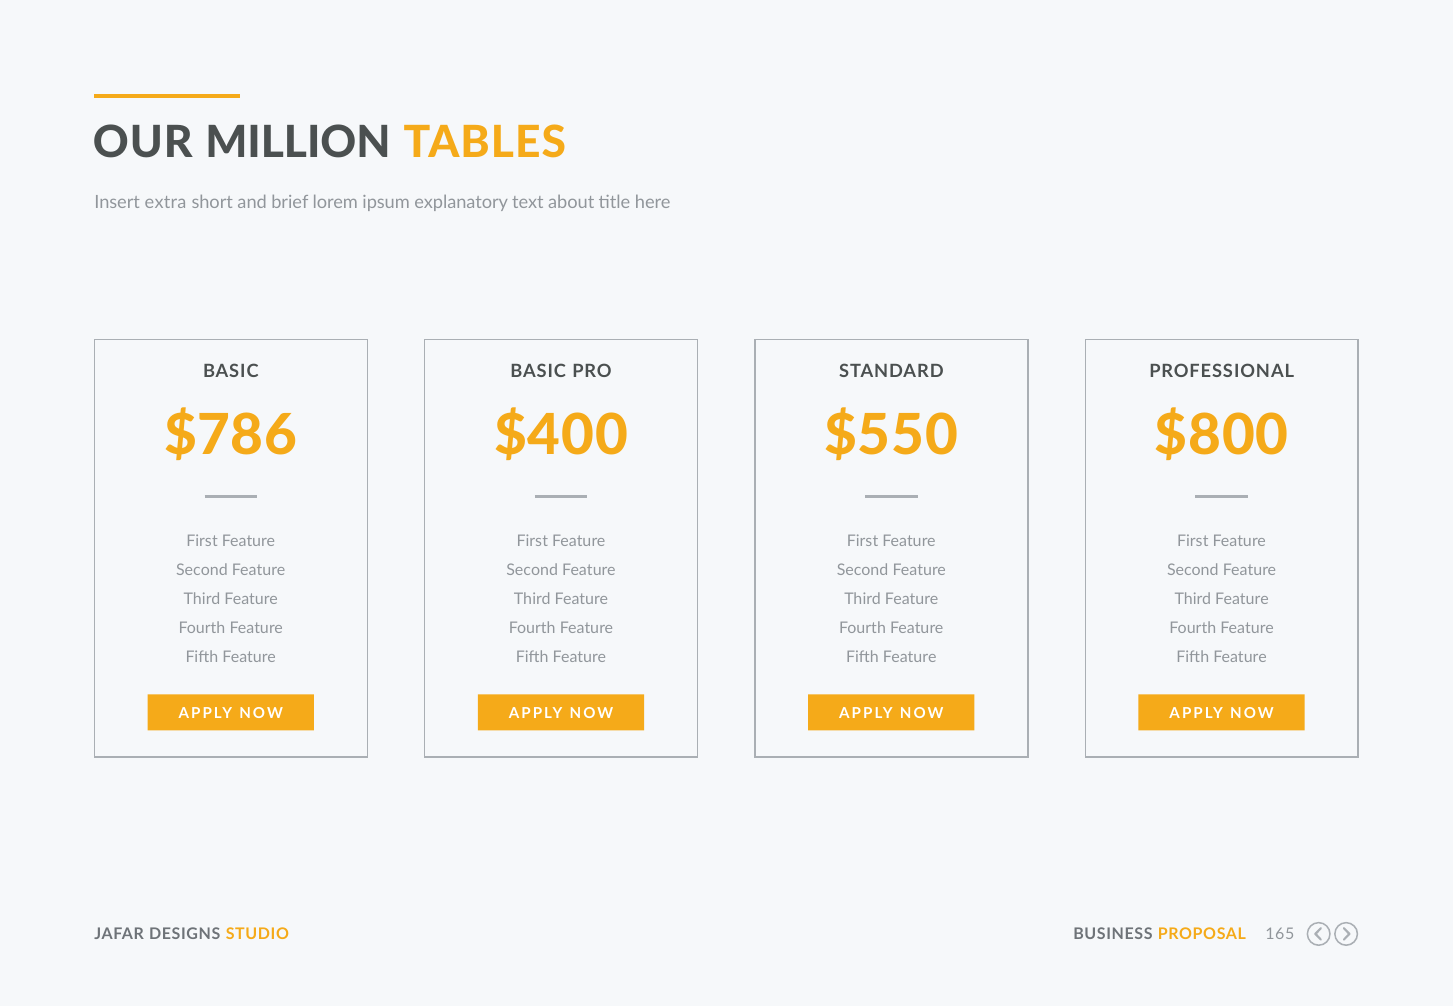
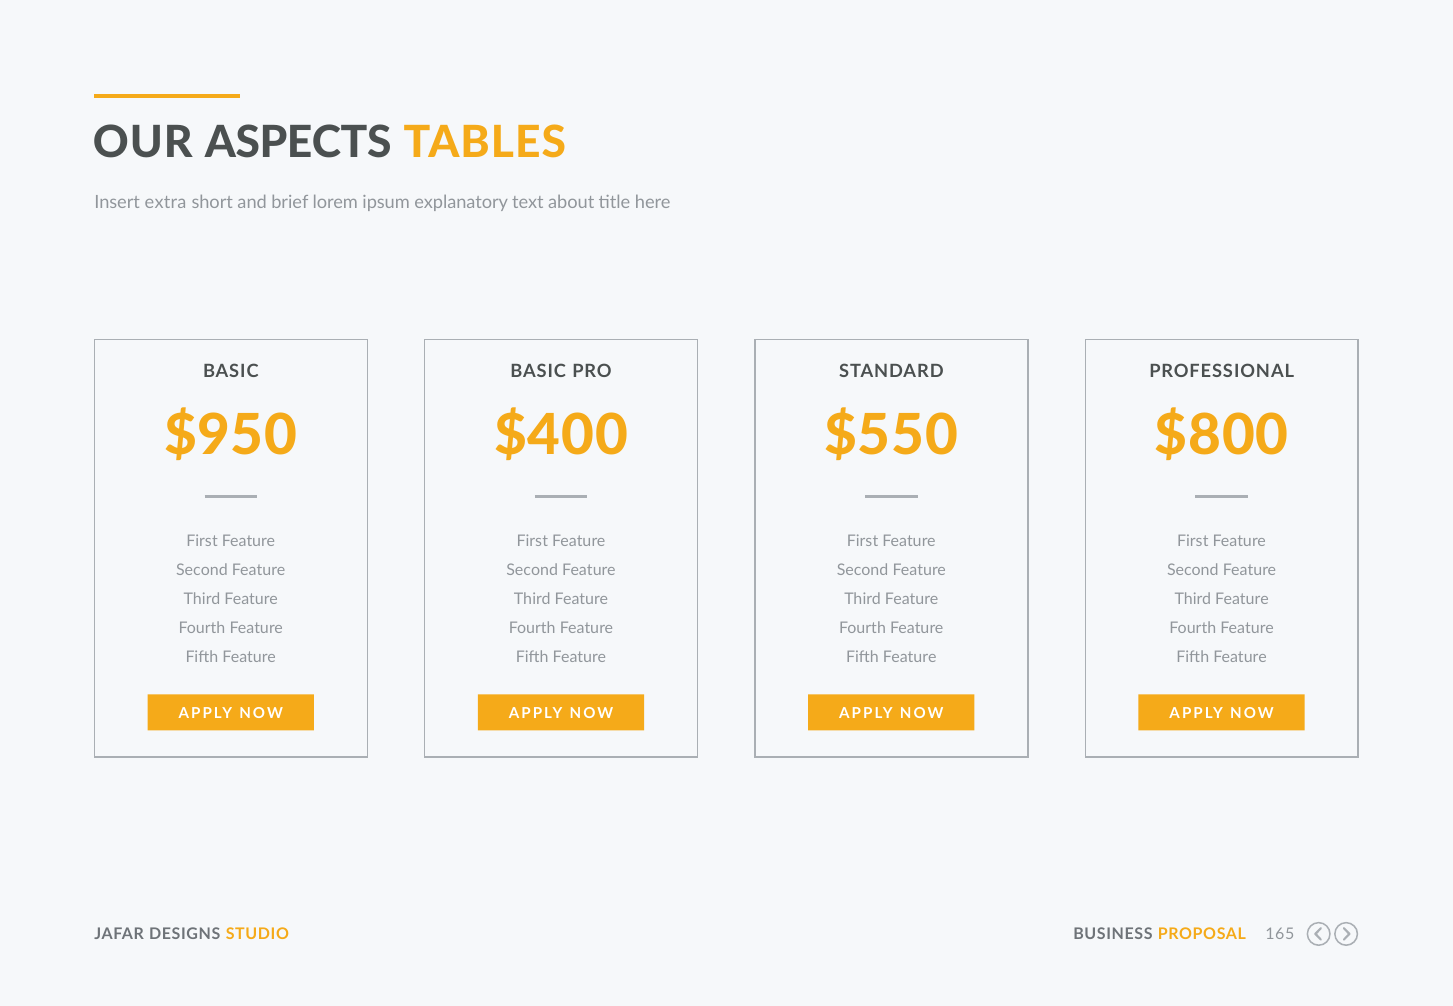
MILLION: MILLION -> ASPECTS
$786: $786 -> $950
